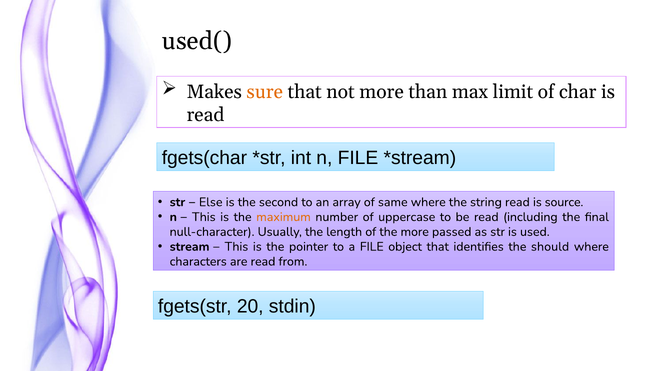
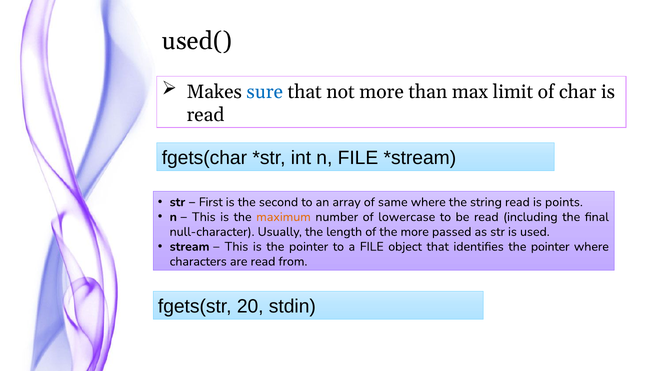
sure colour: orange -> blue
Else: Else -> First
source: source -> points
uppercase: uppercase -> lowercase
identifies the should: should -> pointer
